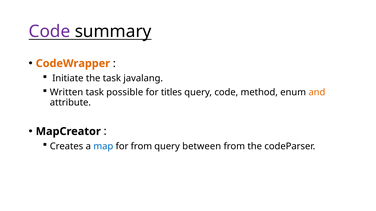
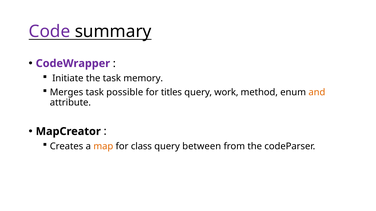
CodeWrapper colour: orange -> purple
javalang: javalang -> memory
Written: Written -> Merges
query code: code -> work
map colour: blue -> orange
for from: from -> class
